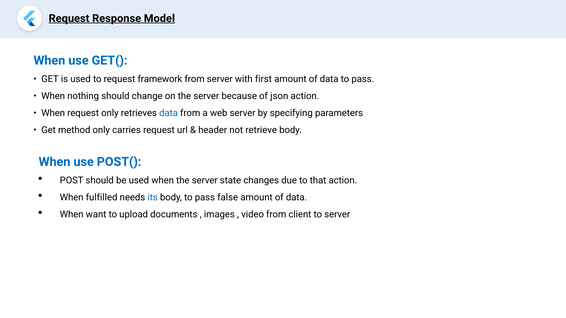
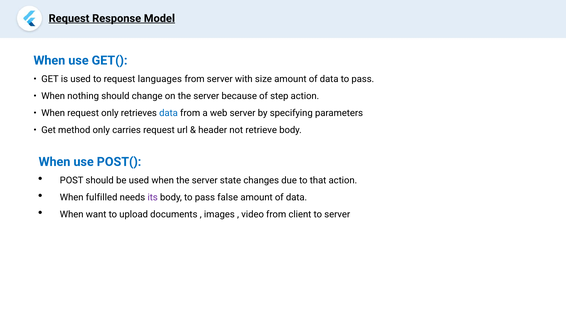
framework: framework -> languages
first: first -> size
json: json -> step
its colour: blue -> purple
